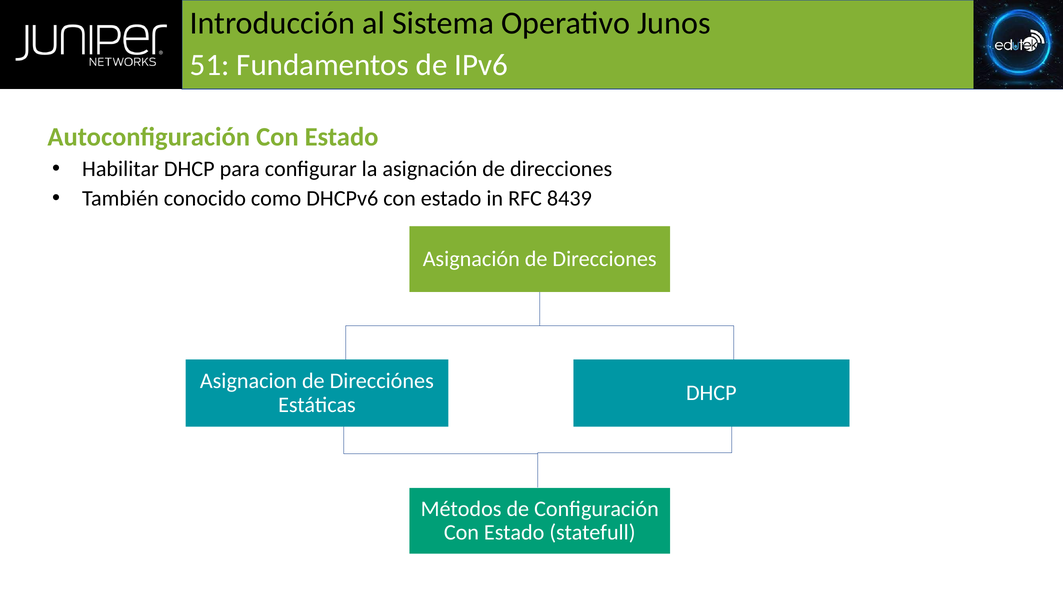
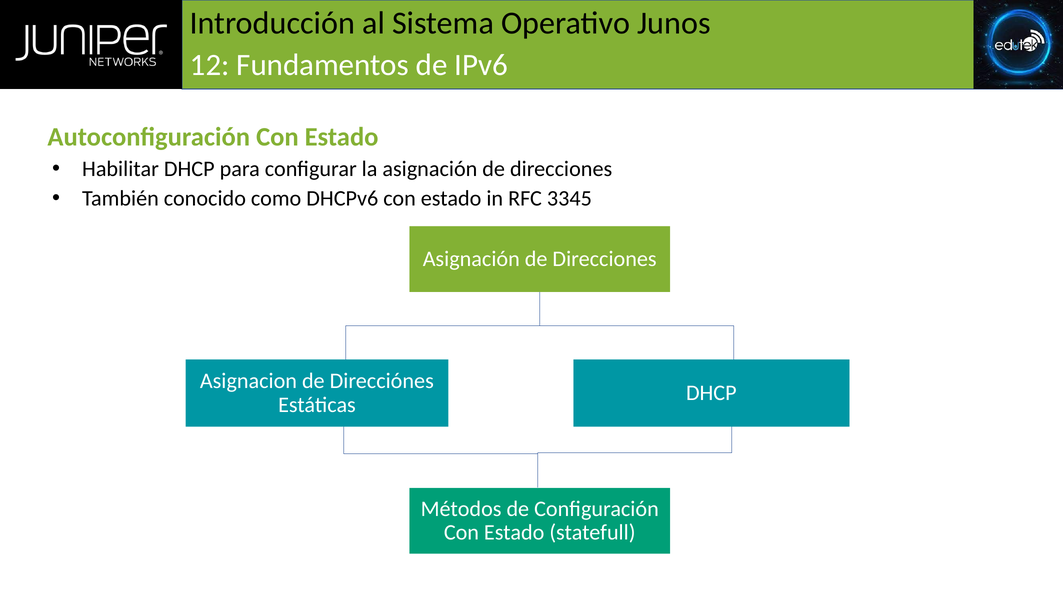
51: 51 -> 12
8439: 8439 -> 3345
